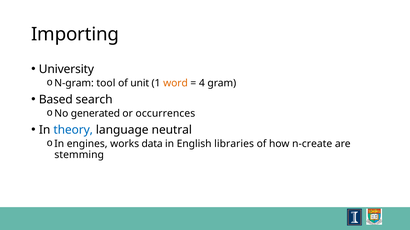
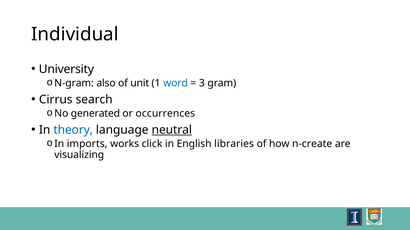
Importing: Importing -> Individual
tool: tool -> also
word colour: orange -> blue
4: 4 -> 3
Based: Based -> Cirrus
neutral underline: none -> present
engines: engines -> imports
data: data -> click
stemming: stemming -> visualizing
